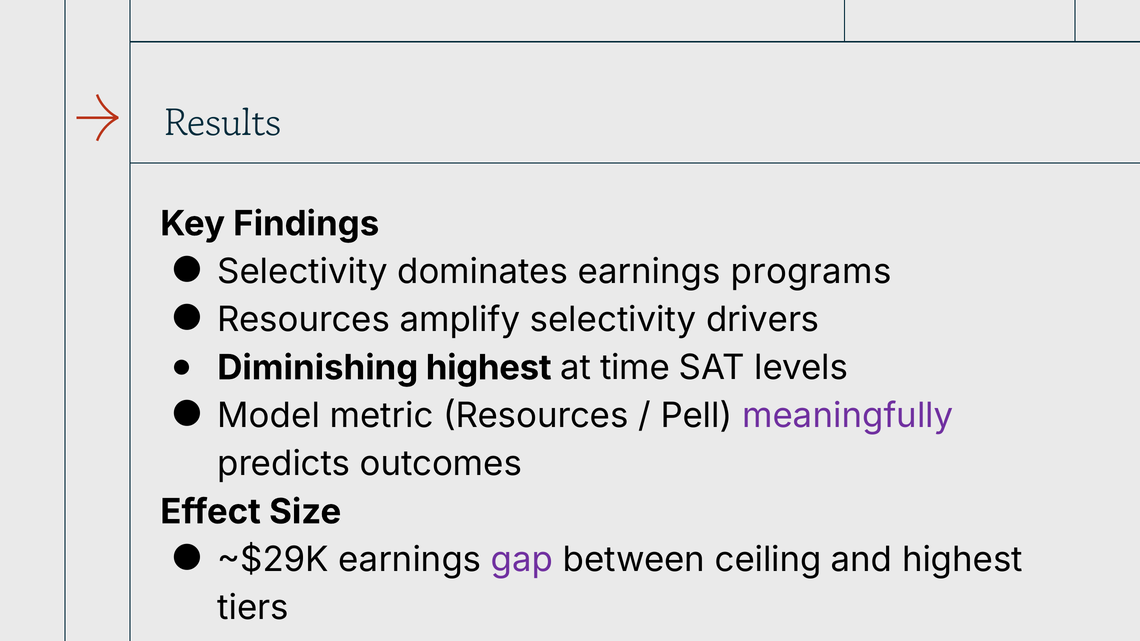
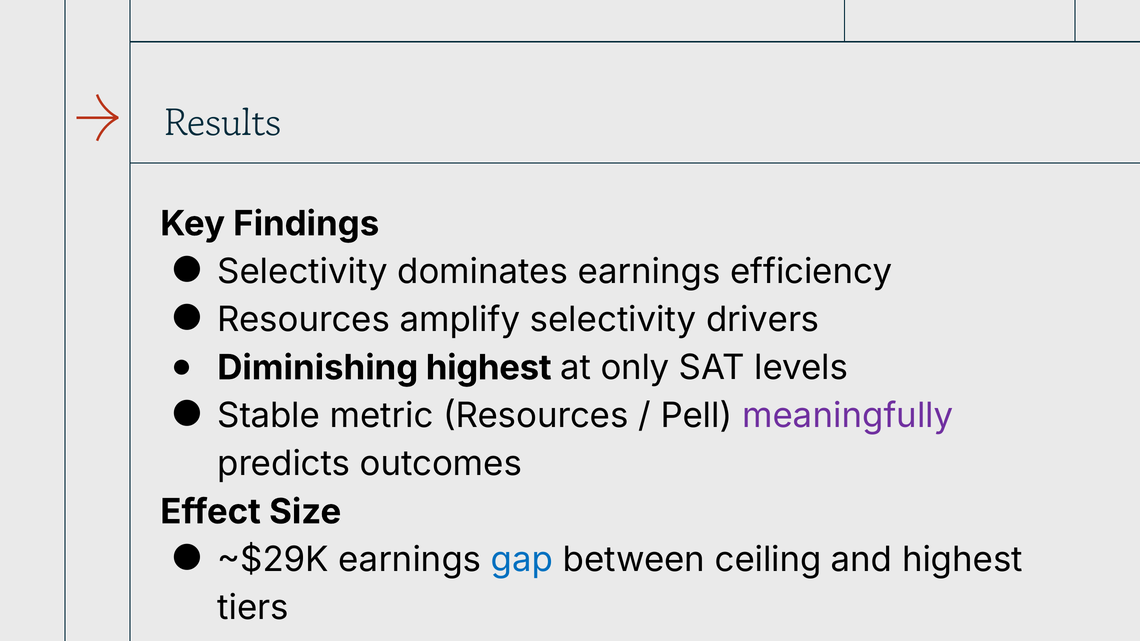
programs: programs -> efficiency
time: time -> only
Model: Model -> Stable
gap colour: purple -> blue
